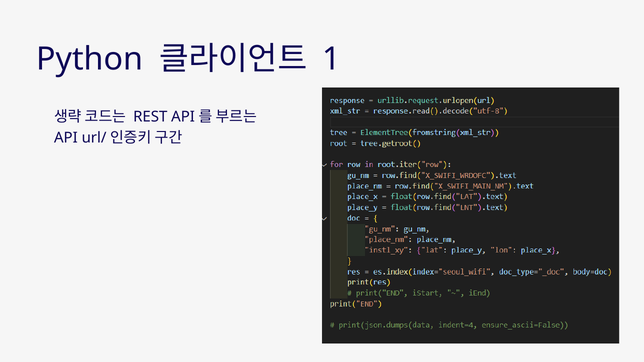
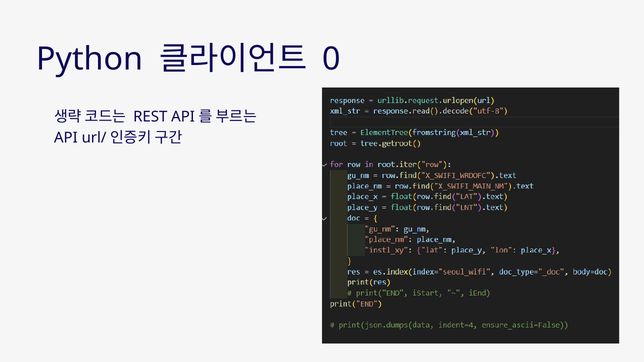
1: 1 -> 0
